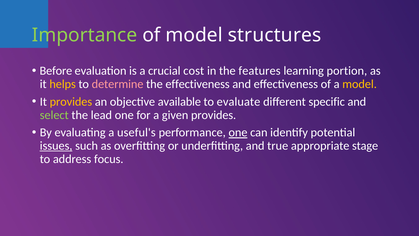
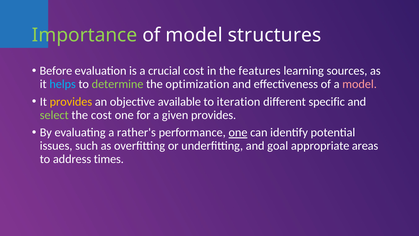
portion: portion -> sources
helps colour: yellow -> light blue
determine colour: pink -> light green
the effectiveness: effectiveness -> optimization
model at (360, 84) colour: yellow -> pink
evaluate: evaluate -> iteration
the lead: lead -> cost
useful's: useful's -> rather's
issues underline: present -> none
true: true -> goal
stage: stage -> areas
focus: focus -> times
